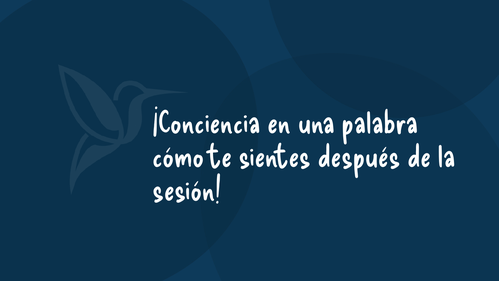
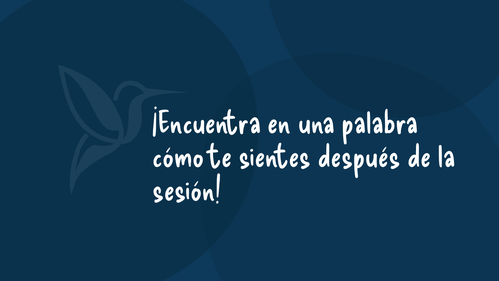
¡Conciencia: ¡Conciencia -> ¡Encuentra
